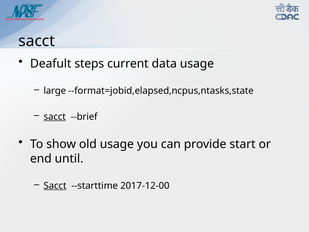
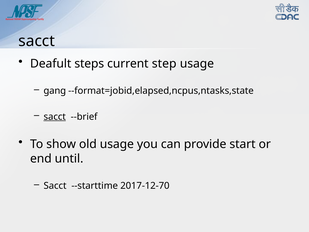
data: data -> step
large: large -> gang
Sacct at (55, 186) underline: present -> none
2017-12-00: 2017-12-00 -> 2017-12-70
